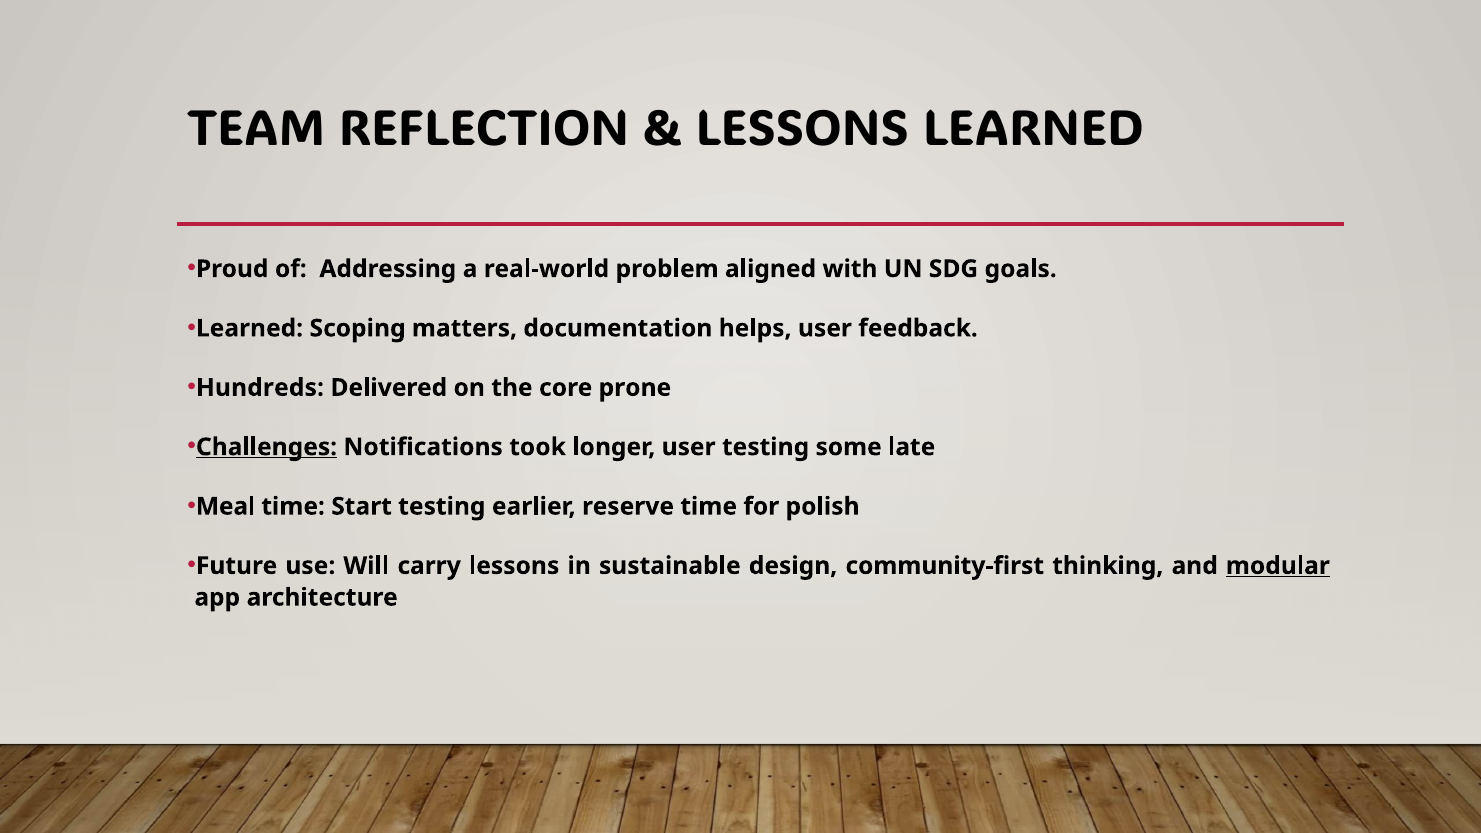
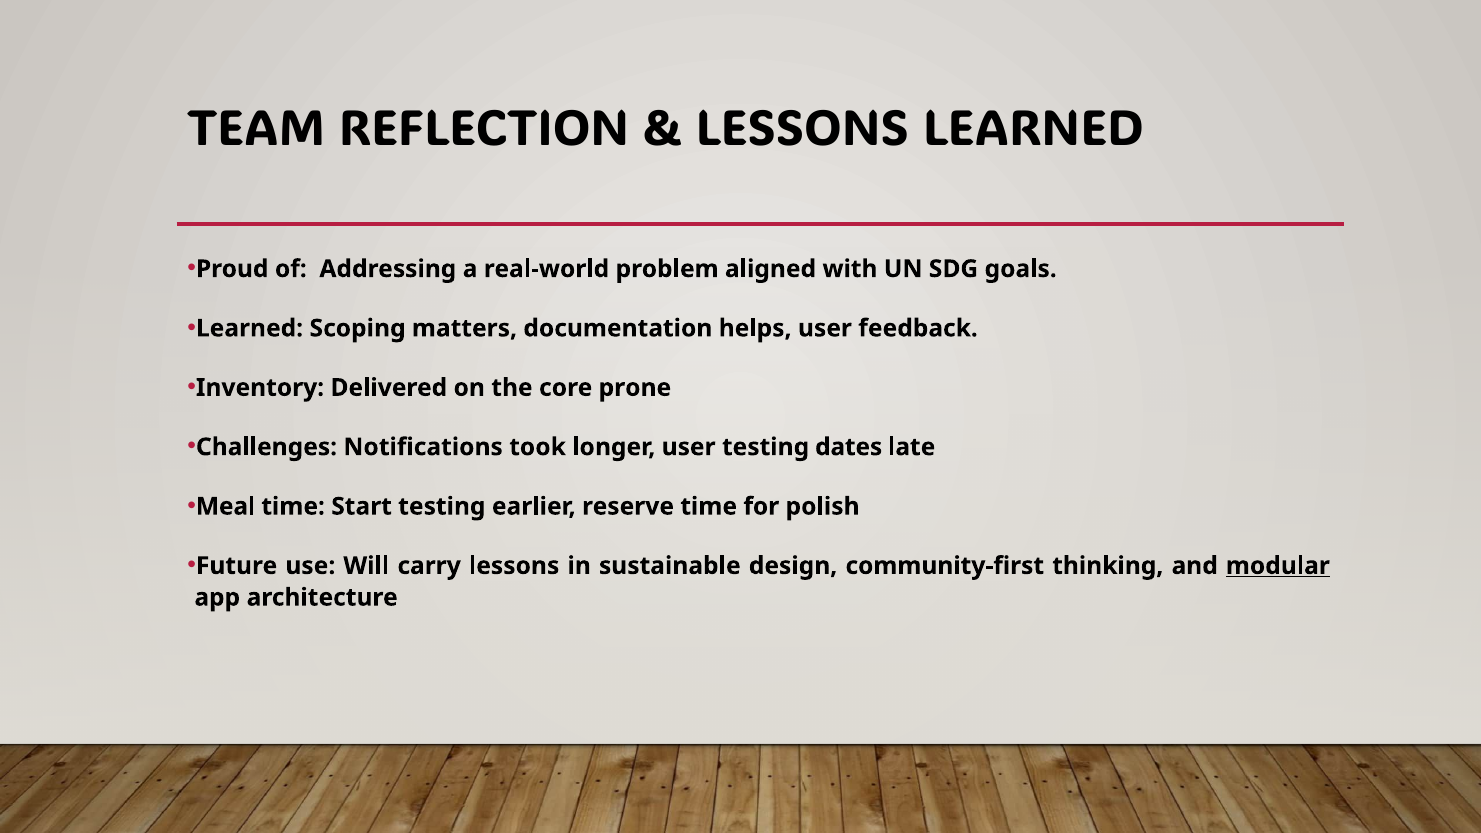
Hundreds: Hundreds -> Inventory
Challenges underline: present -> none
some: some -> dates
